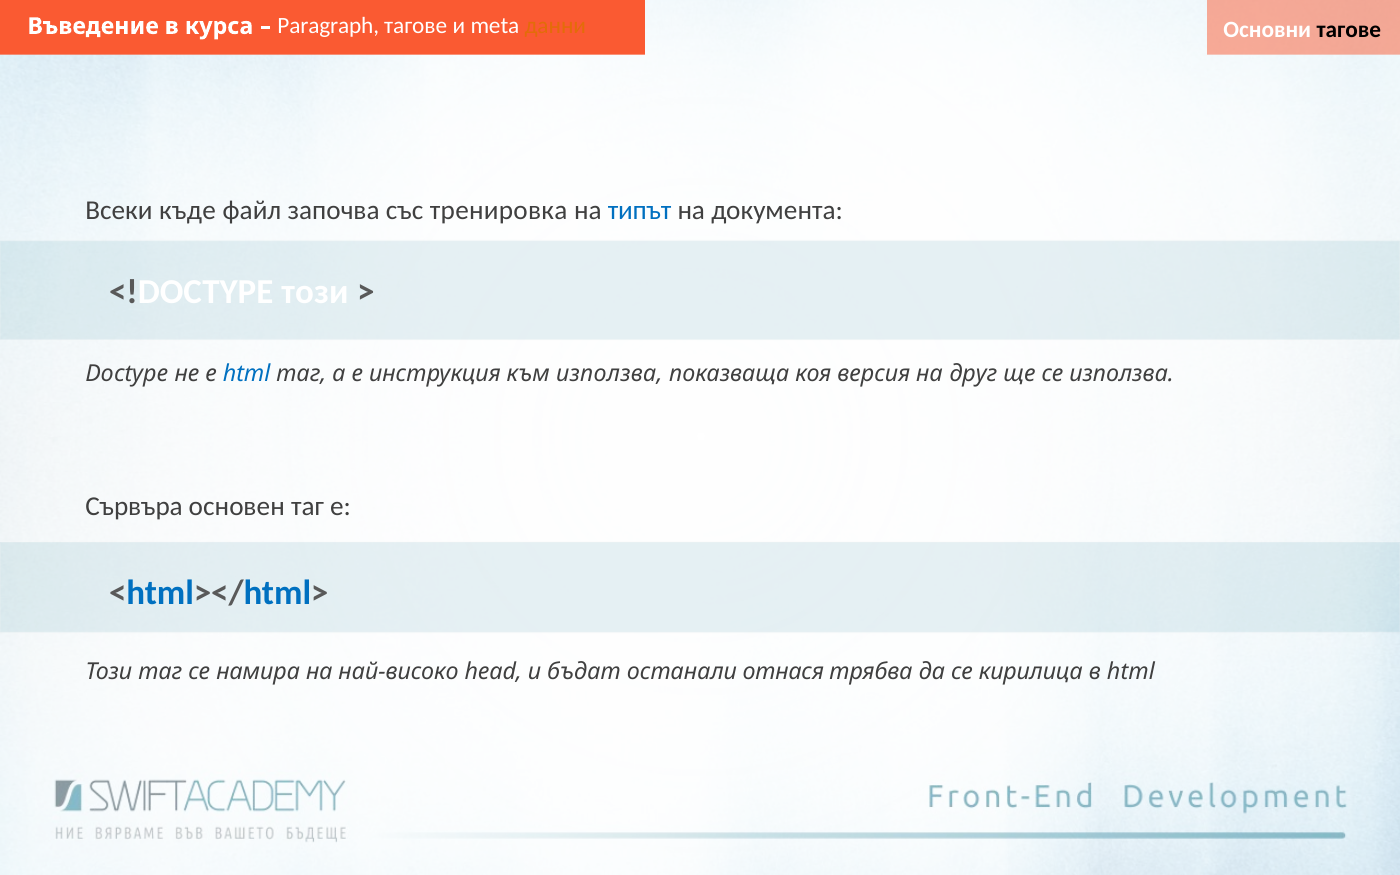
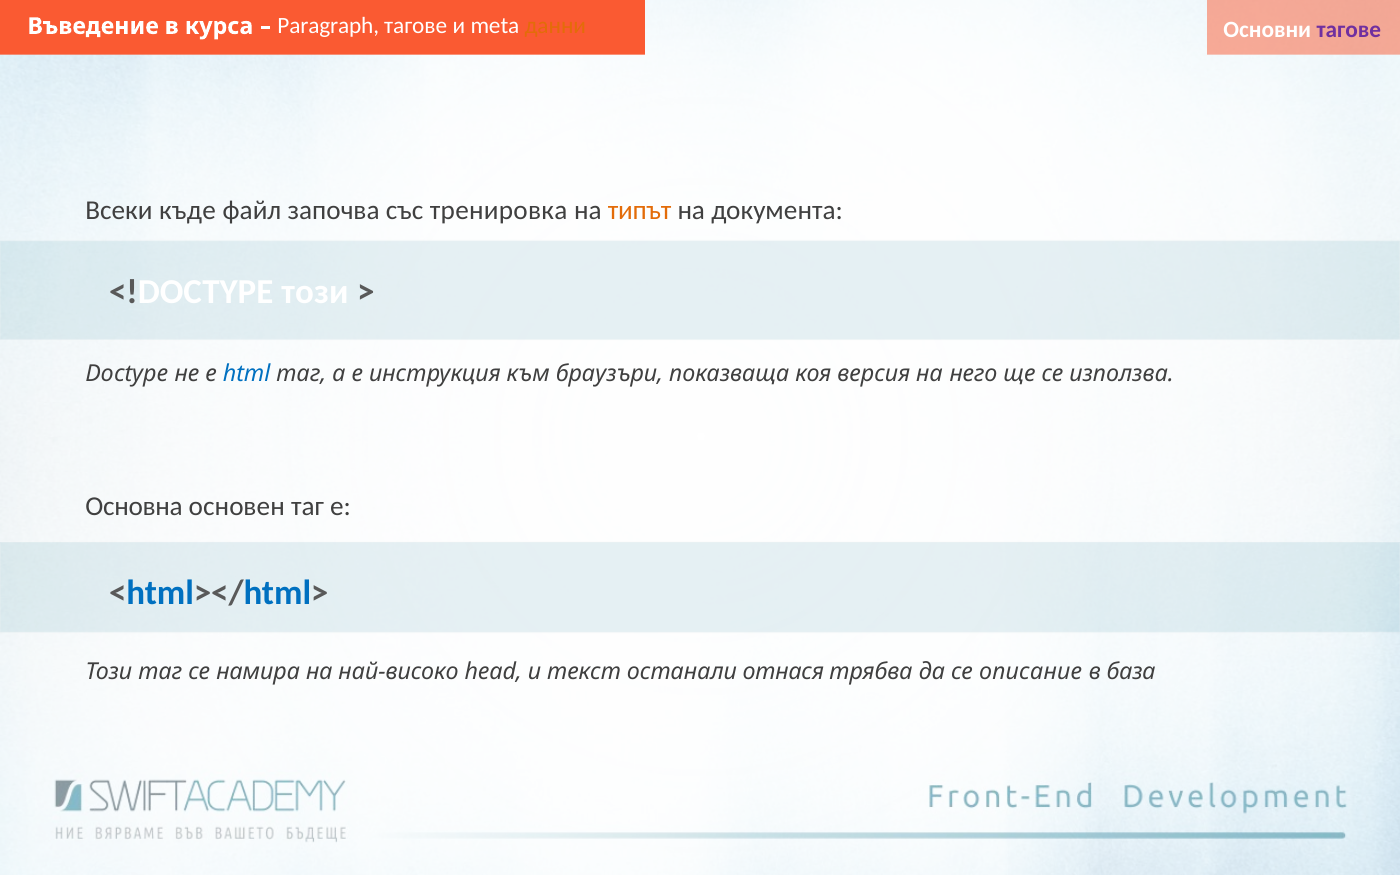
тагове at (1349, 29) colour: black -> purple
типът colour: blue -> orange
към използва: използва -> браузъри
друг: друг -> него
Сървъра: Сървъра -> Основна
бъдат: бъдат -> текст
кирилица: кирилица -> описание
в html: html -> база
